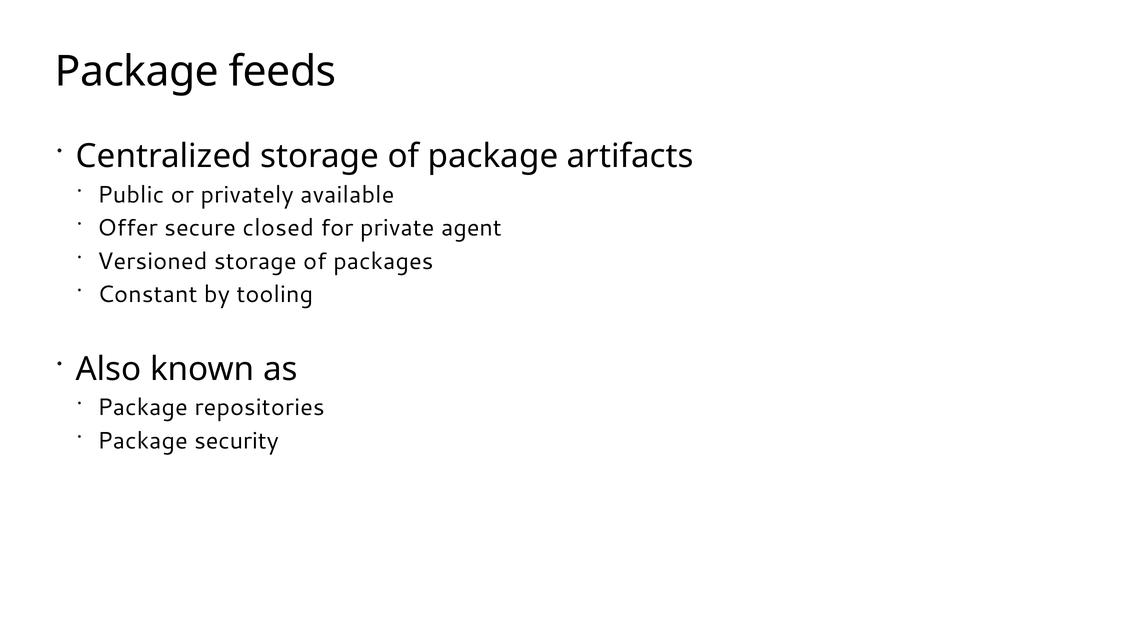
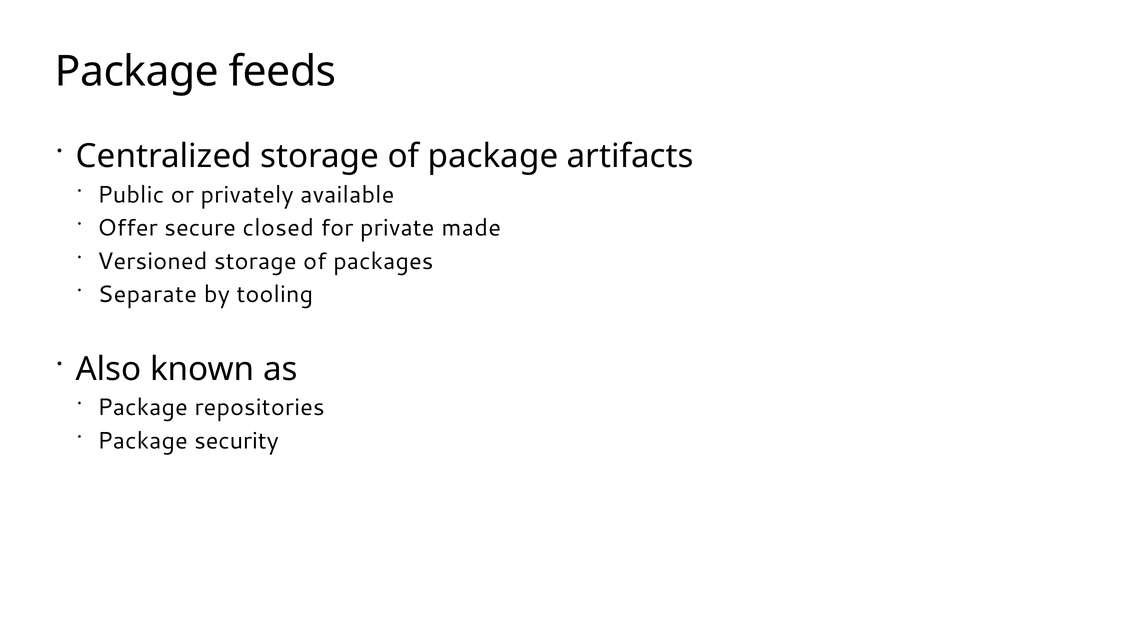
agent: agent -> made
Constant: Constant -> Separate
